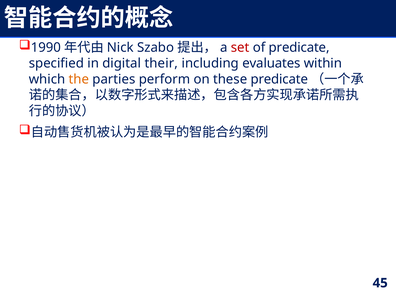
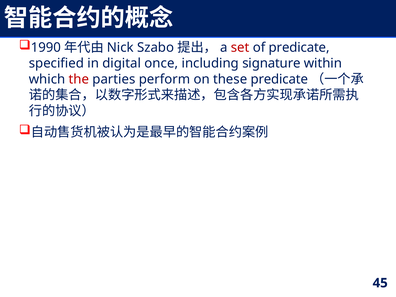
their: their -> once
evaluates: evaluates -> signature
the colour: orange -> red
